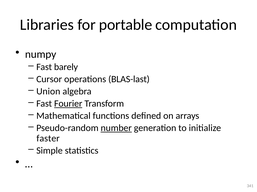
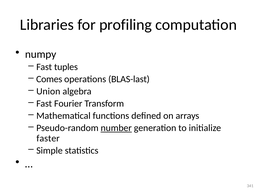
portable: portable -> profiling
barely: barely -> tuples
Cursor: Cursor -> Comes
Fourier underline: present -> none
